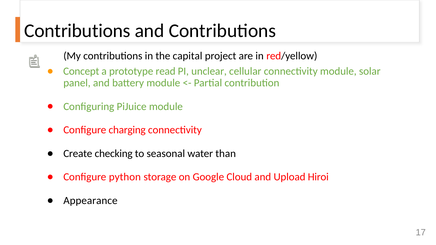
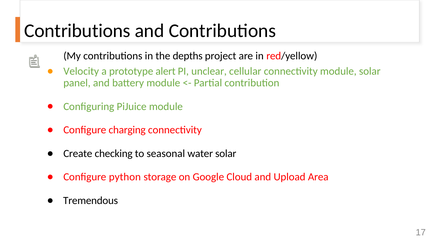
capital: capital -> depths
Concept: Concept -> Velocity
read: read -> alert
water than: than -> solar
Hiroi: Hiroi -> Area
Appearance: Appearance -> Tremendous
